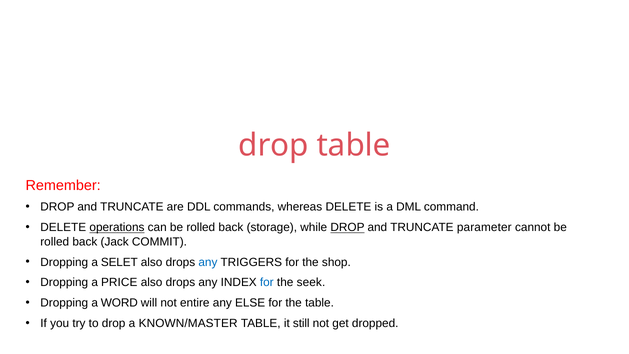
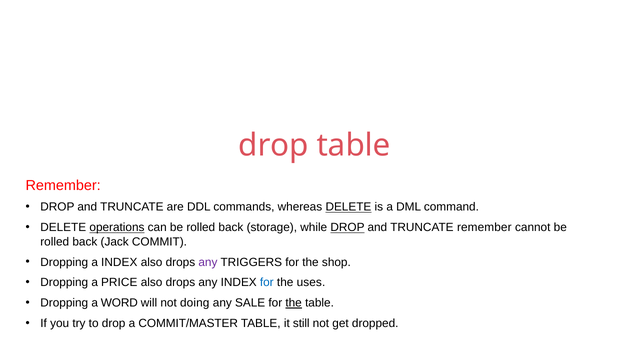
DELETE at (348, 207) underline: none -> present
TRUNCATE parameter: parameter -> remember
a SELET: SELET -> INDEX
any at (208, 262) colour: blue -> purple
seek: seek -> uses
entire: entire -> doing
ELSE: ELSE -> SALE
the at (294, 303) underline: none -> present
KNOWN/MASTER: KNOWN/MASTER -> COMMIT/MASTER
